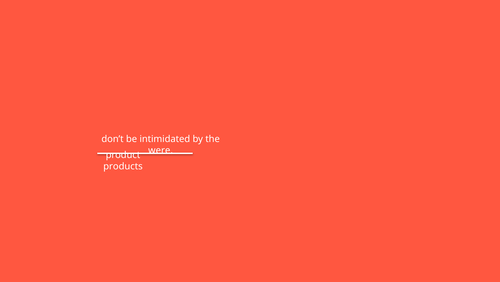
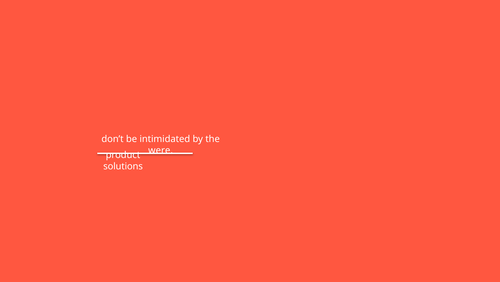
products: products -> solutions
